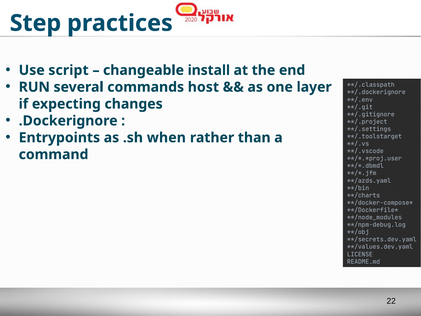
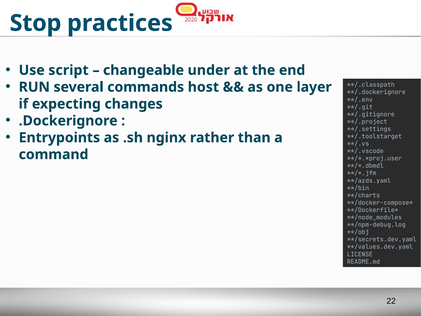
Step: Step -> Stop
install: install -> under
when: when -> nginx
